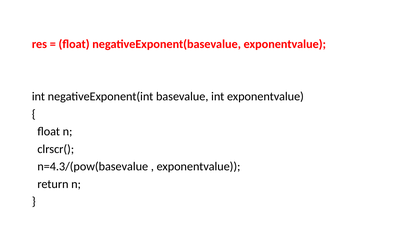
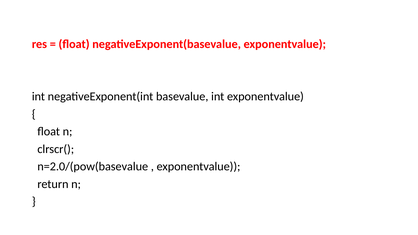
n=4.3/(pow(basevalue: n=4.3/(pow(basevalue -> n=2.0/(pow(basevalue
